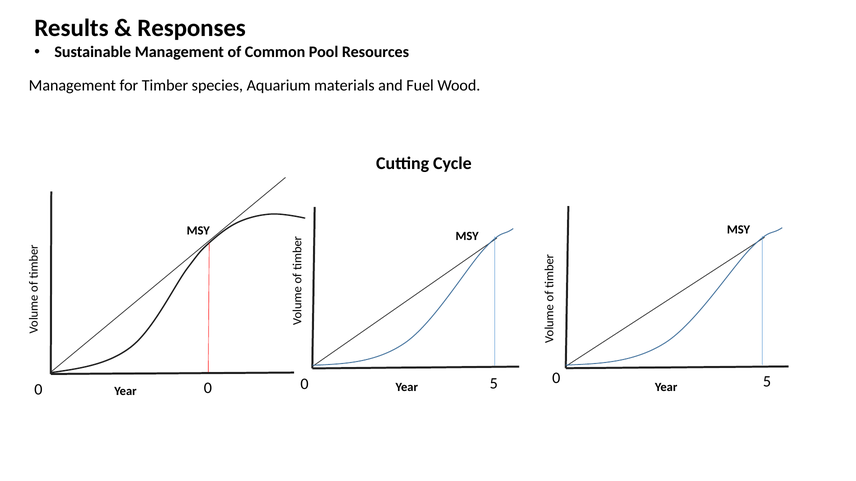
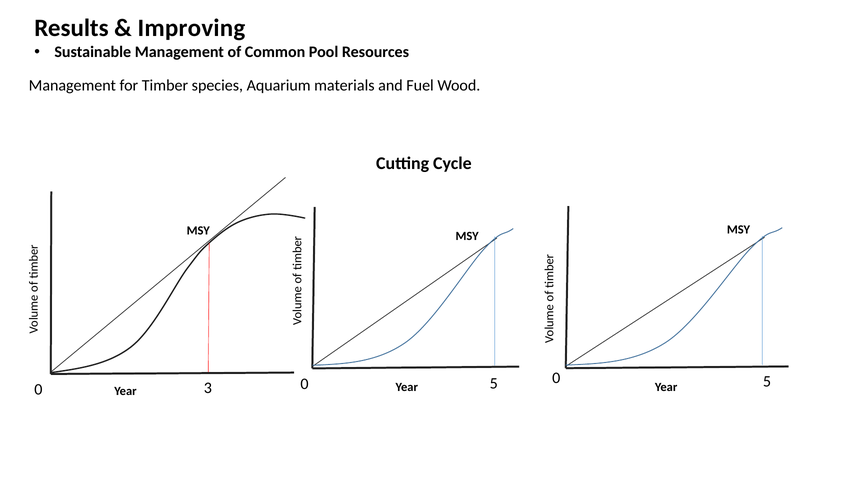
Responses: Responses -> Improving
0 at (208, 388): 0 -> 3
